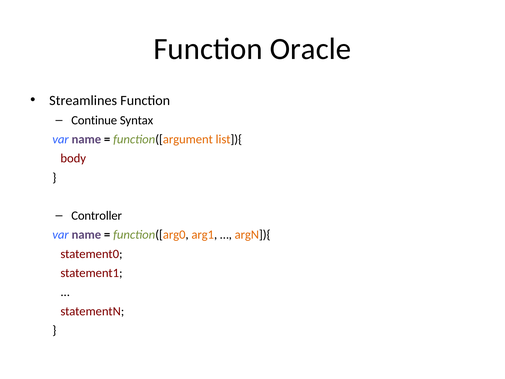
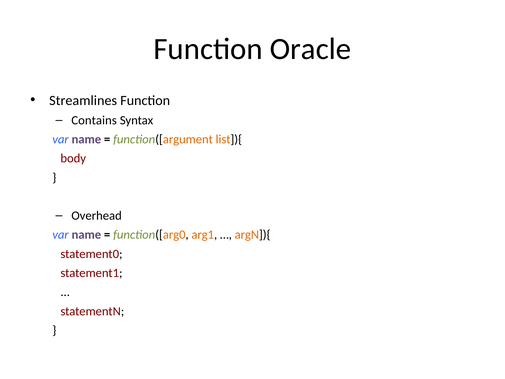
Continue: Continue -> Contains
Controller: Controller -> Overhead
